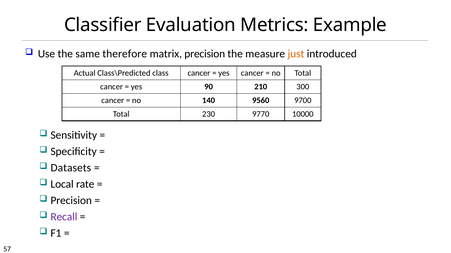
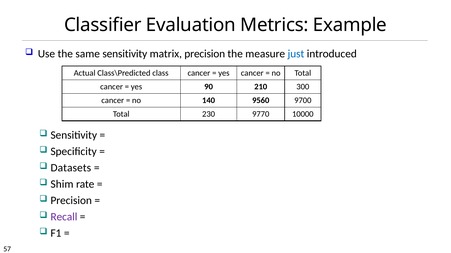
same therefore: therefore -> sensitivity
just colour: orange -> blue
Local: Local -> Shim
